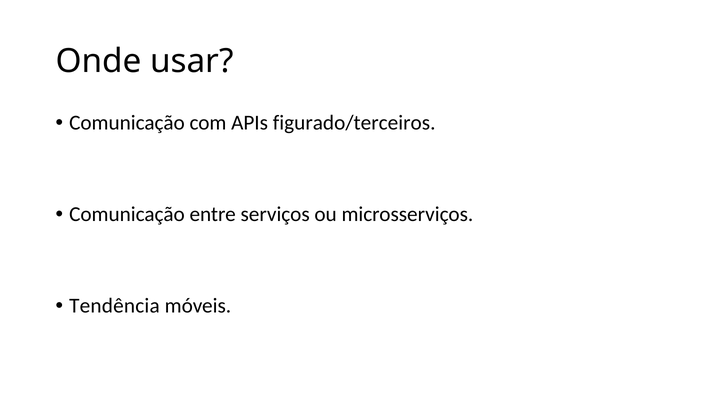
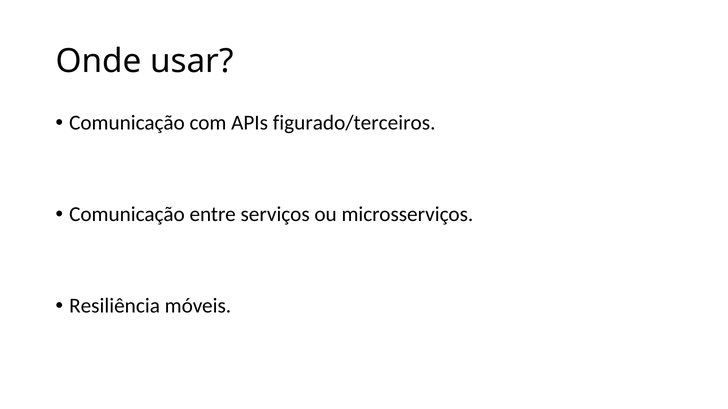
Tendência: Tendência -> Resiliência
